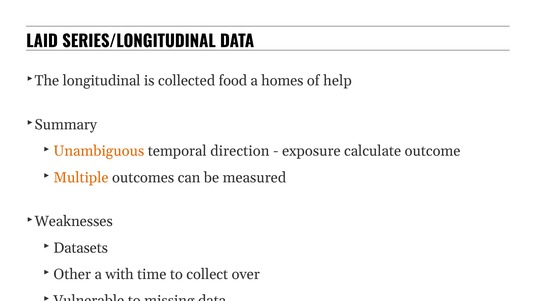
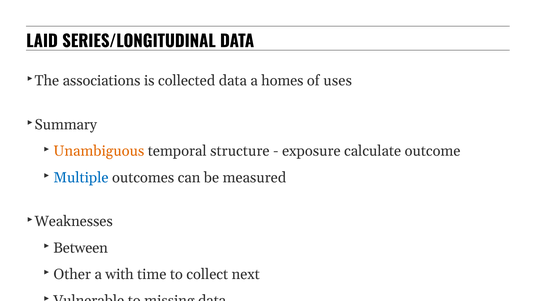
longitudinal: longitudinal -> associations
collected food: food -> data
help: help -> uses
direction: direction -> structure
Multiple colour: orange -> blue
Datasets: Datasets -> Between
over: over -> next
